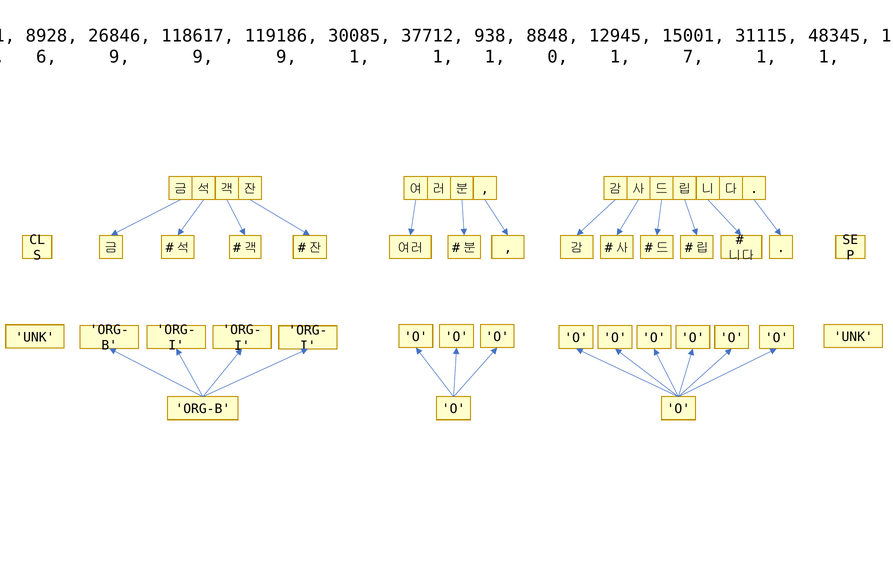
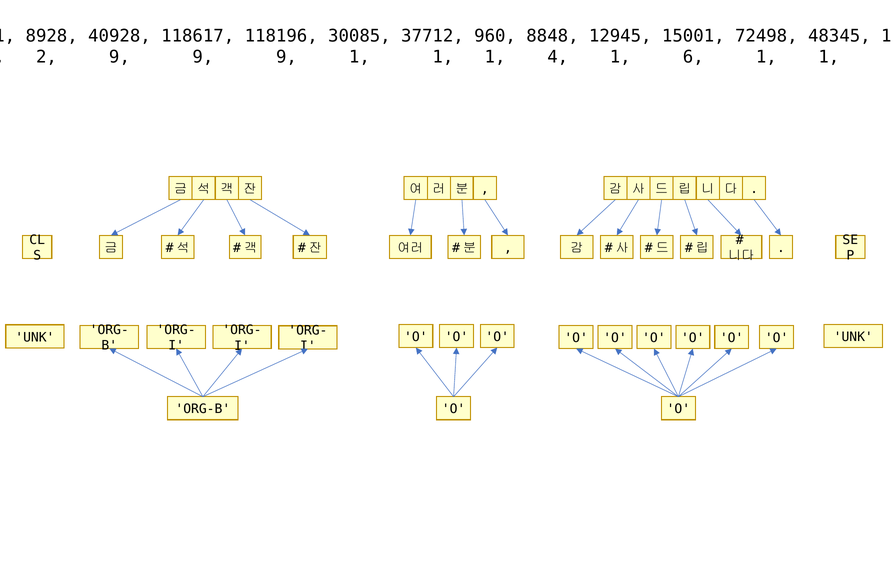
26846: 26846 -> 40928
119186: 119186 -> 118196
938: 938 -> 960
31115: 31115 -> 72498
6: 6 -> 2
0 at (558, 57): 0 -> 4
7: 7 -> 6
